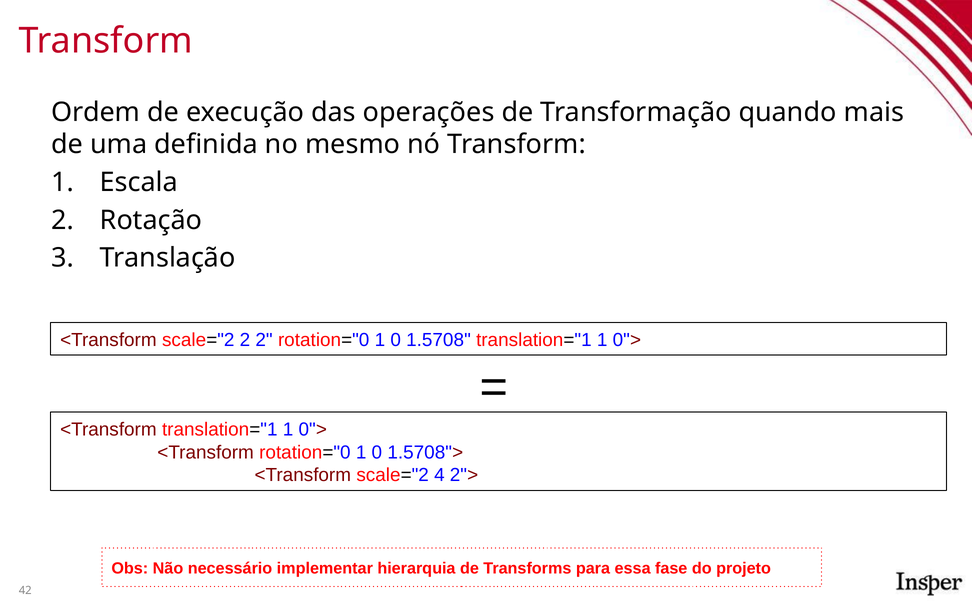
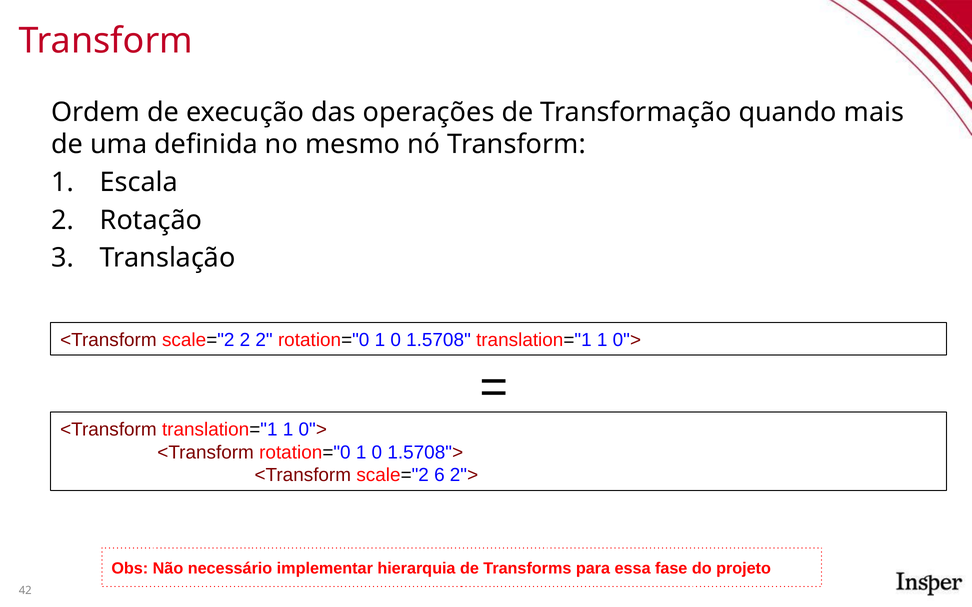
4: 4 -> 6
